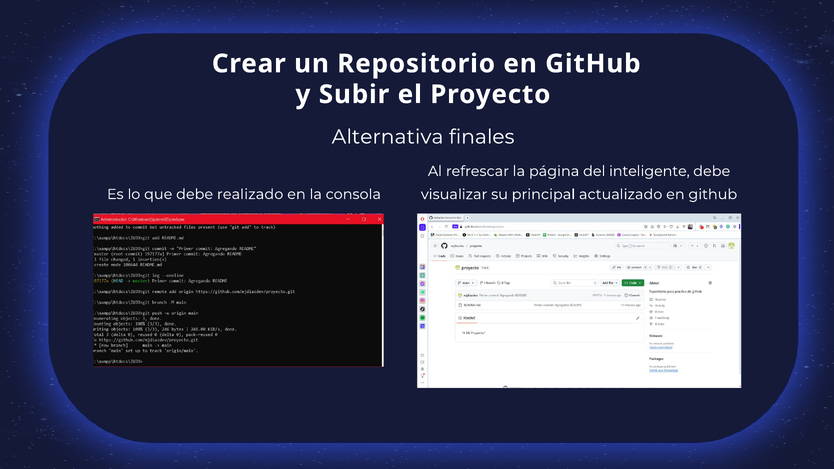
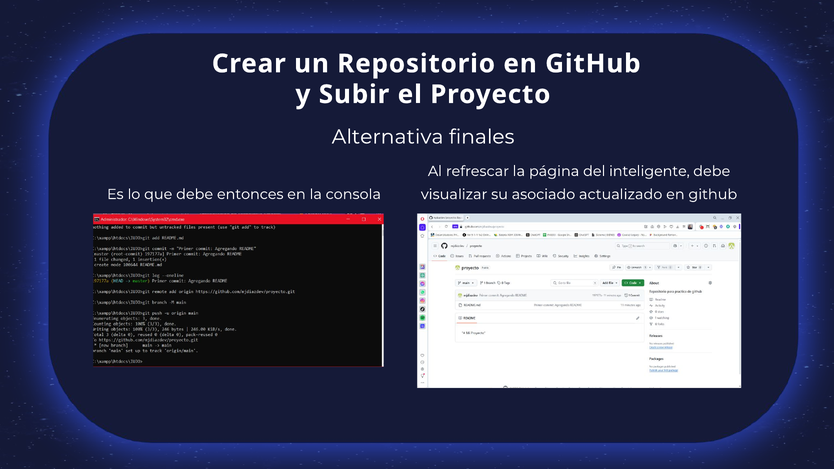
realizado: realizado -> entonces
principal: principal -> asociado
